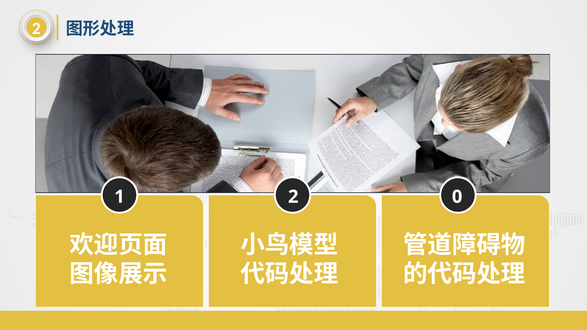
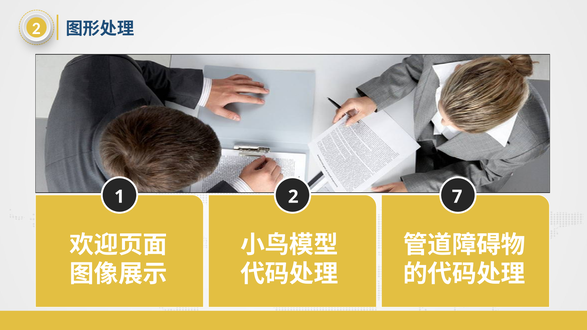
0: 0 -> 7
